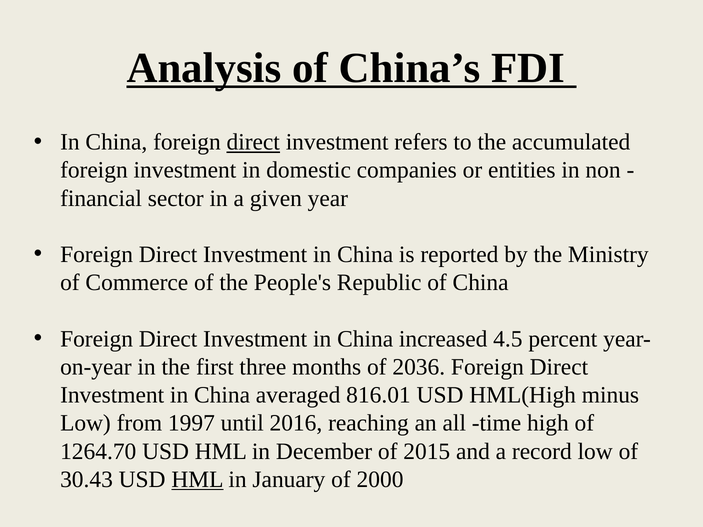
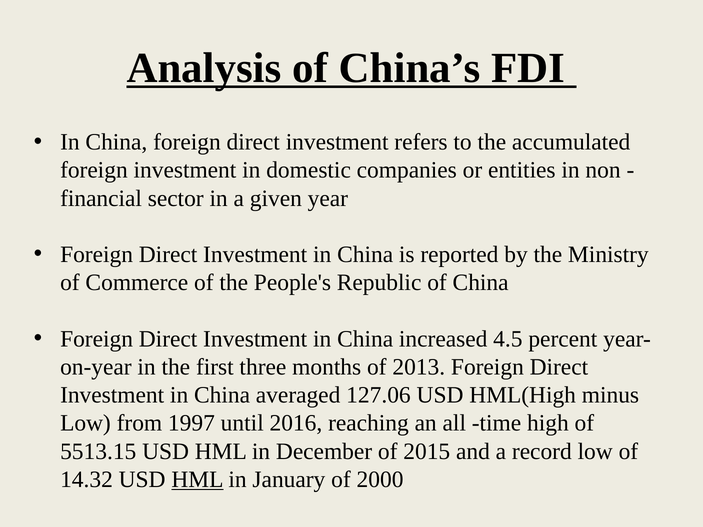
direct at (253, 142) underline: present -> none
2036: 2036 -> 2013
816.01: 816.01 -> 127.06
1264.70: 1264.70 -> 5513.15
30.43: 30.43 -> 14.32
